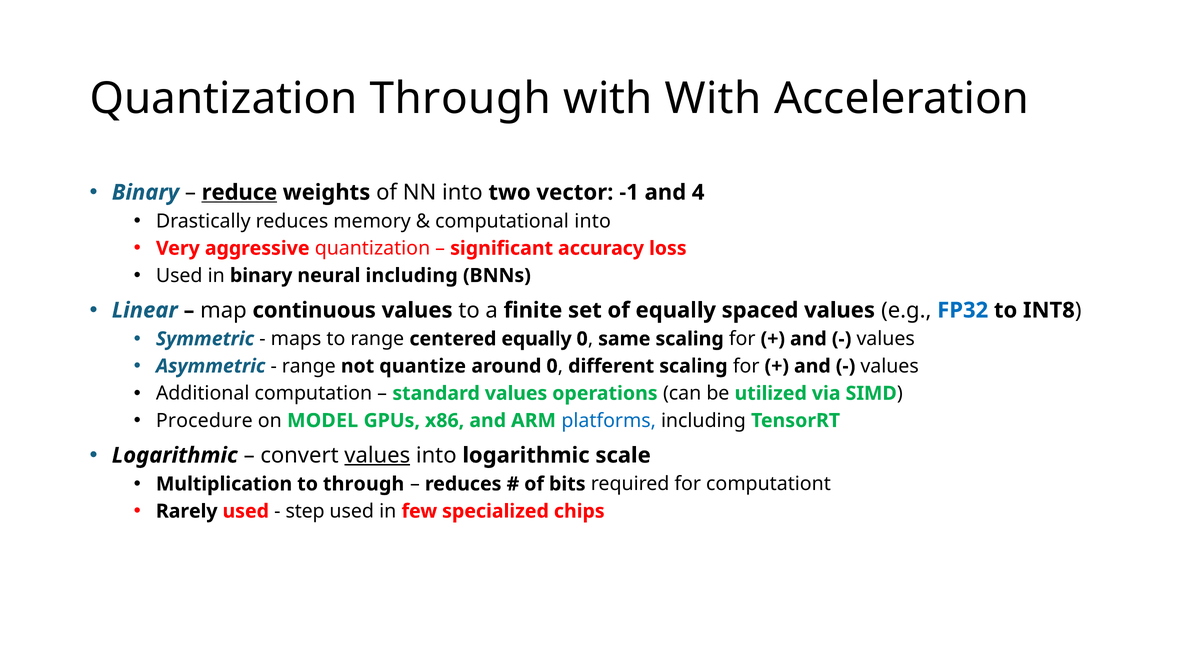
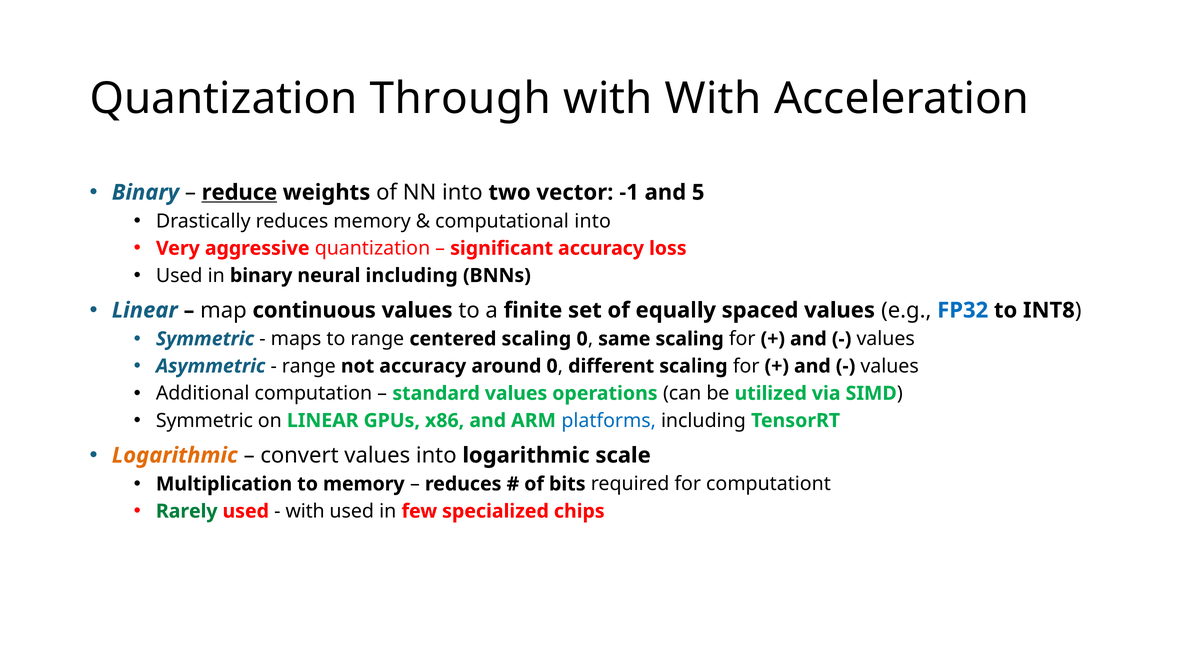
4: 4 -> 5
centered equally: equally -> scaling
not quantize: quantize -> accuracy
Procedure at (204, 421): Procedure -> Symmetric
on MODEL: MODEL -> LINEAR
Logarithmic at (175, 455) colour: black -> orange
values at (377, 455) underline: present -> none
to through: through -> memory
Rarely colour: black -> green
step at (305, 511): step -> with
